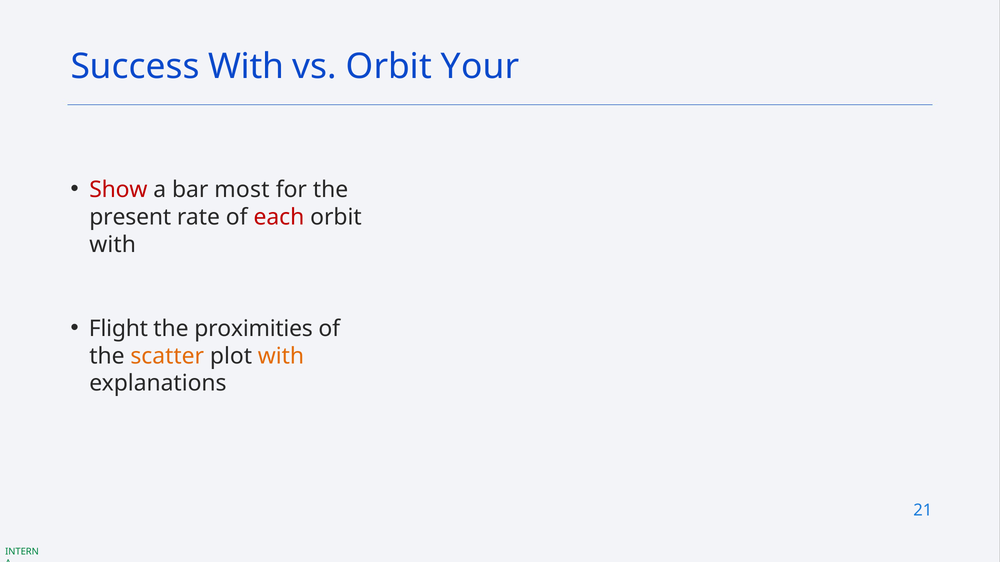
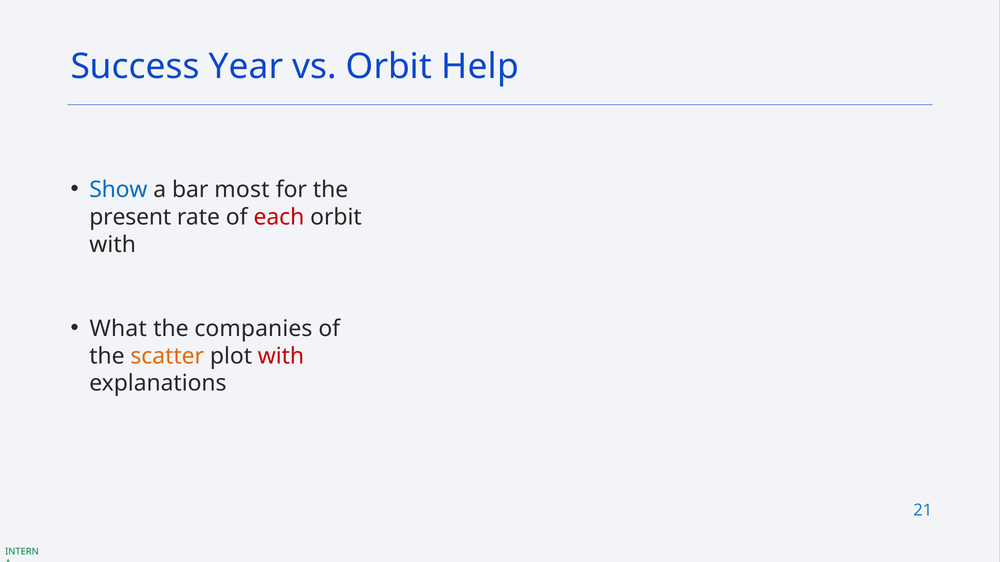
Success With: With -> Year
Your: Your -> Help
Show colour: red -> blue
Flight: Flight -> What
proximities: proximities -> companies
with at (281, 356) colour: orange -> red
